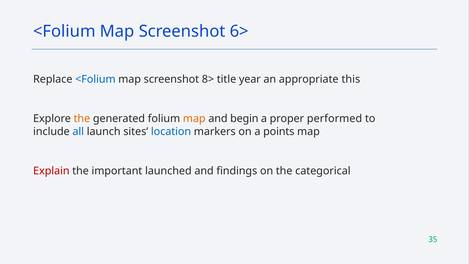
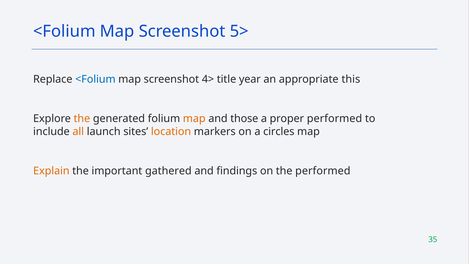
6>: 6> -> 5>
8>: 8> -> 4>
begin: begin -> those
all colour: blue -> orange
location colour: blue -> orange
points: points -> circles
Explain colour: red -> orange
launched: launched -> gathered
the categorical: categorical -> performed
